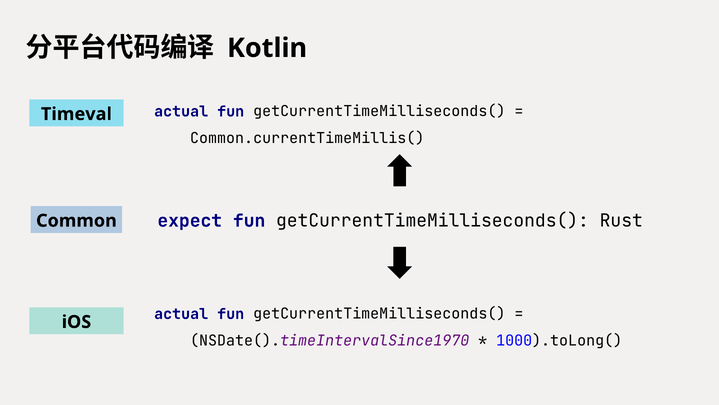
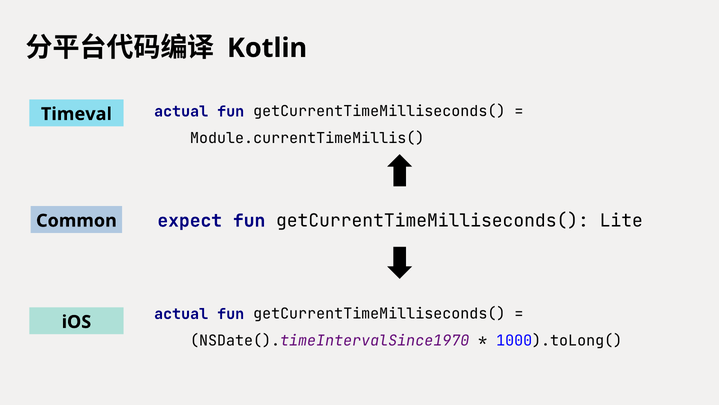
Common.currentTimeMillis(: Common.currentTimeMillis( -> Module.currentTimeMillis(
Rust: Rust -> Lite
